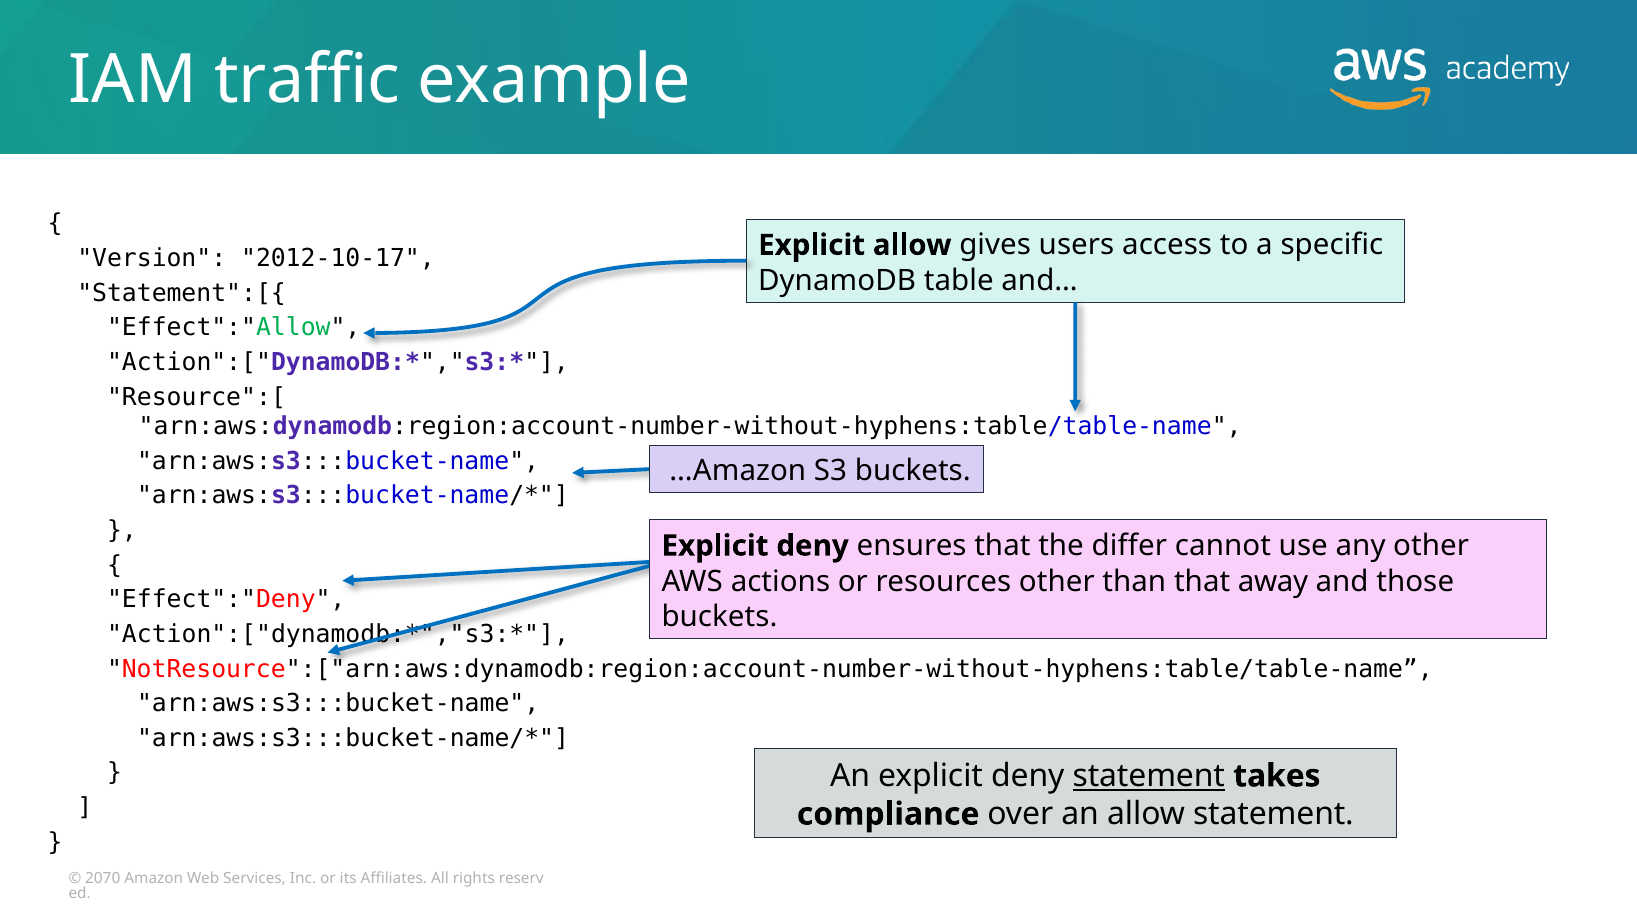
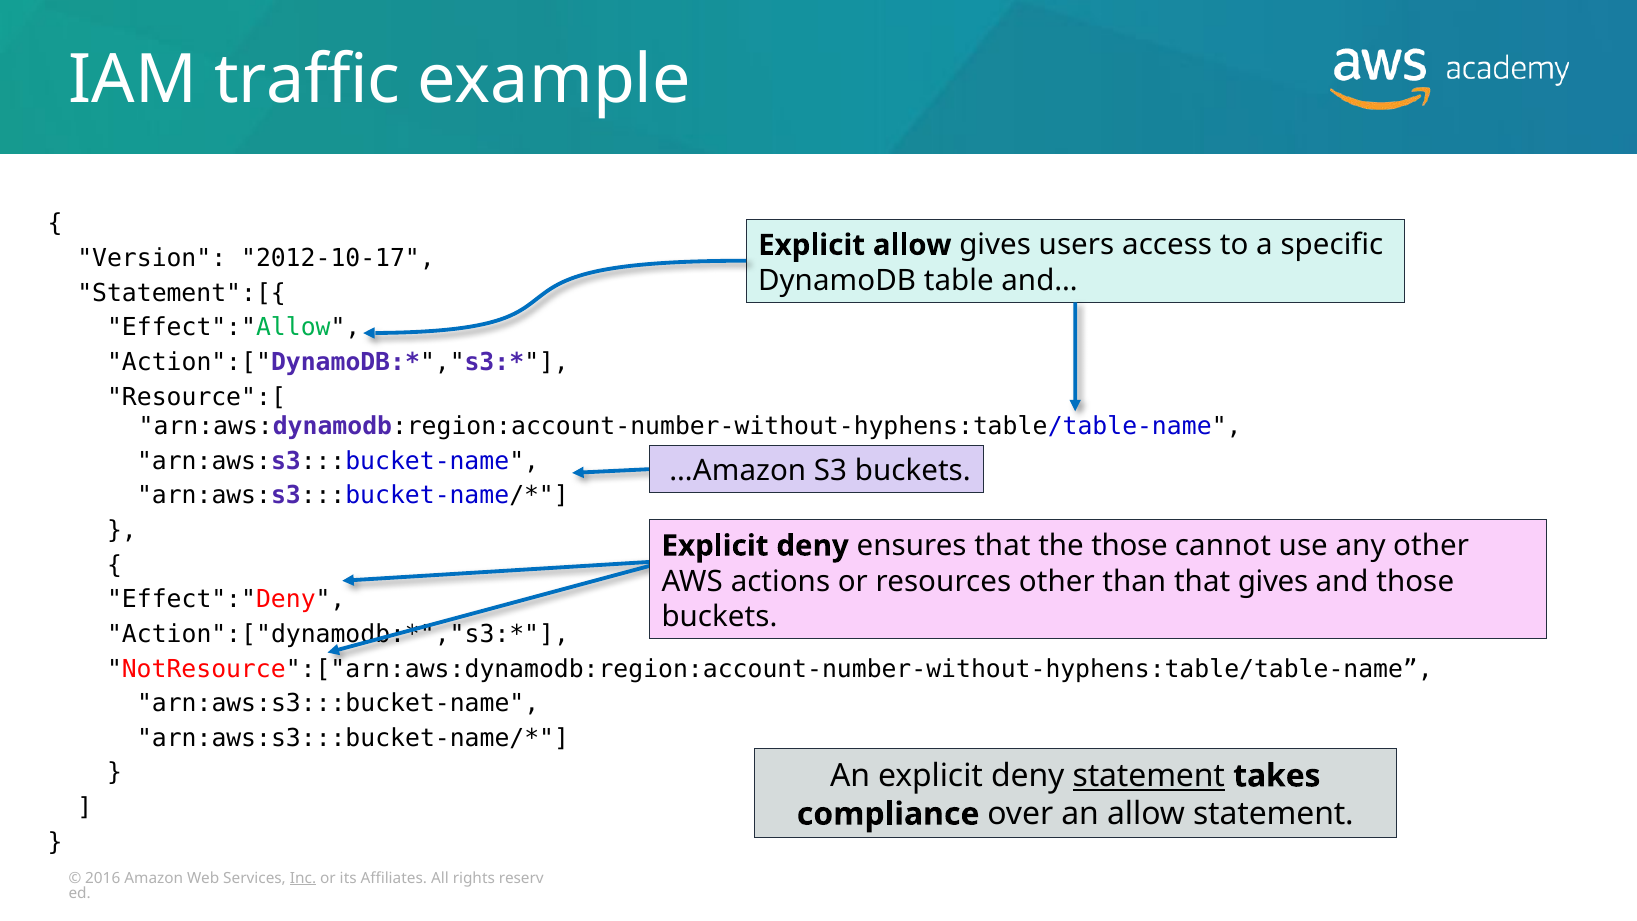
the differ: differ -> those
that away: away -> gives
2070: 2070 -> 2016
Inc underline: none -> present
